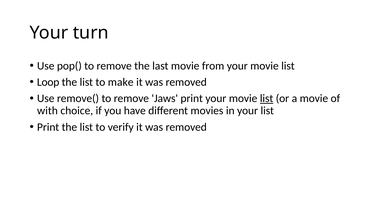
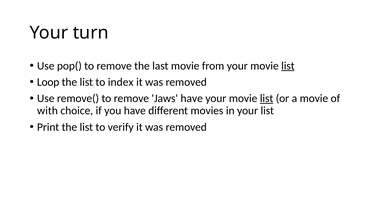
list at (288, 66) underline: none -> present
make: make -> index
Jaws print: print -> have
